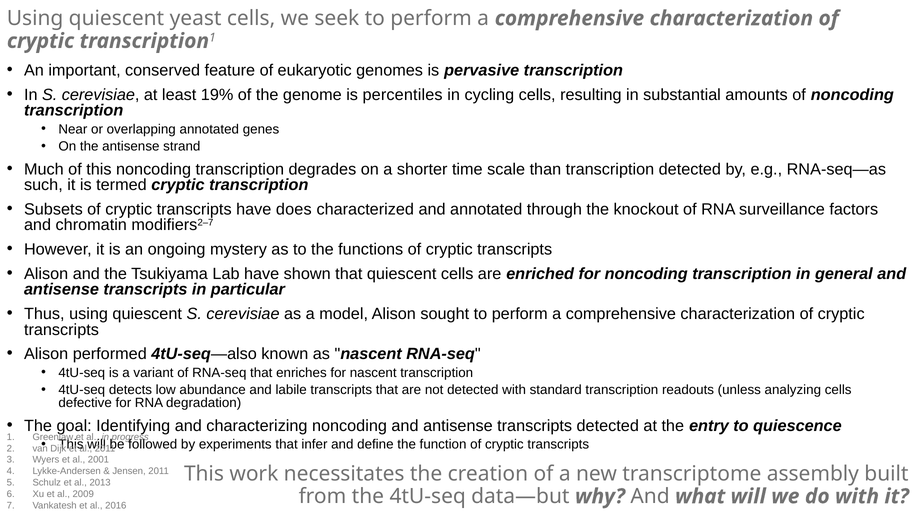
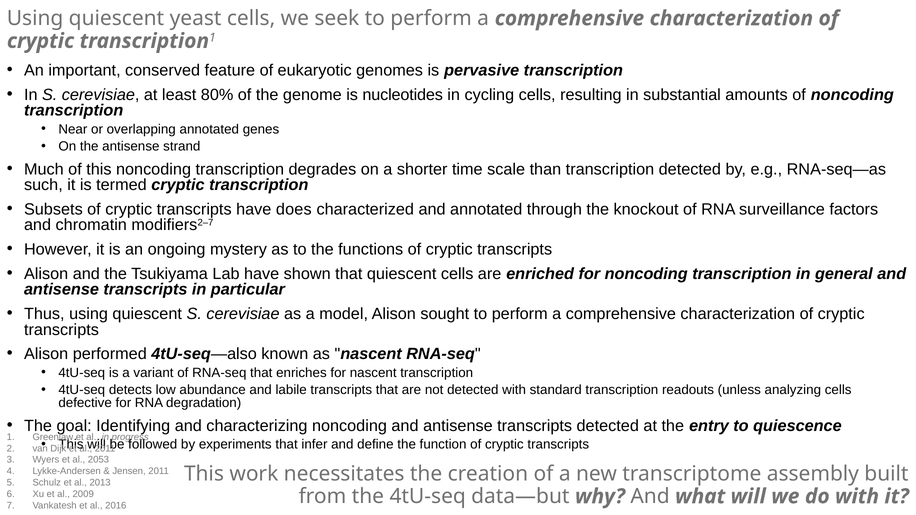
19%: 19% -> 80%
percentiles: percentiles -> nucleotides
2001: 2001 -> 2053
